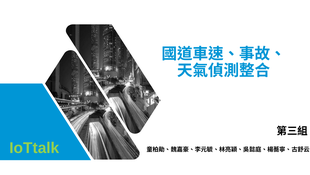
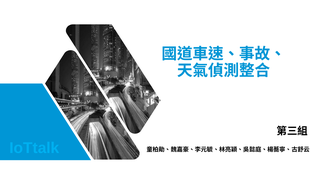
IoTtalk colour: light green -> light blue
